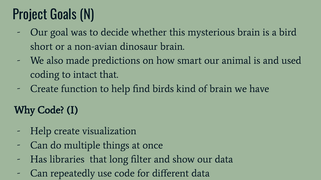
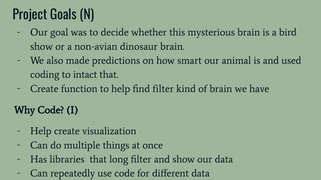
short at (41, 47): short -> show
find birds: birds -> filter
